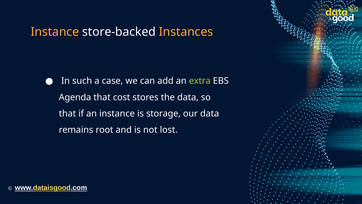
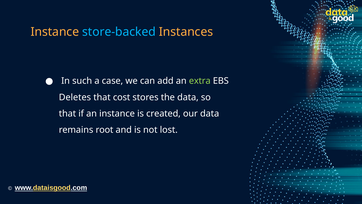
store-backed colour: white -> light blue
Agenda: Agenda -> Deletes
storage: storage -> created
